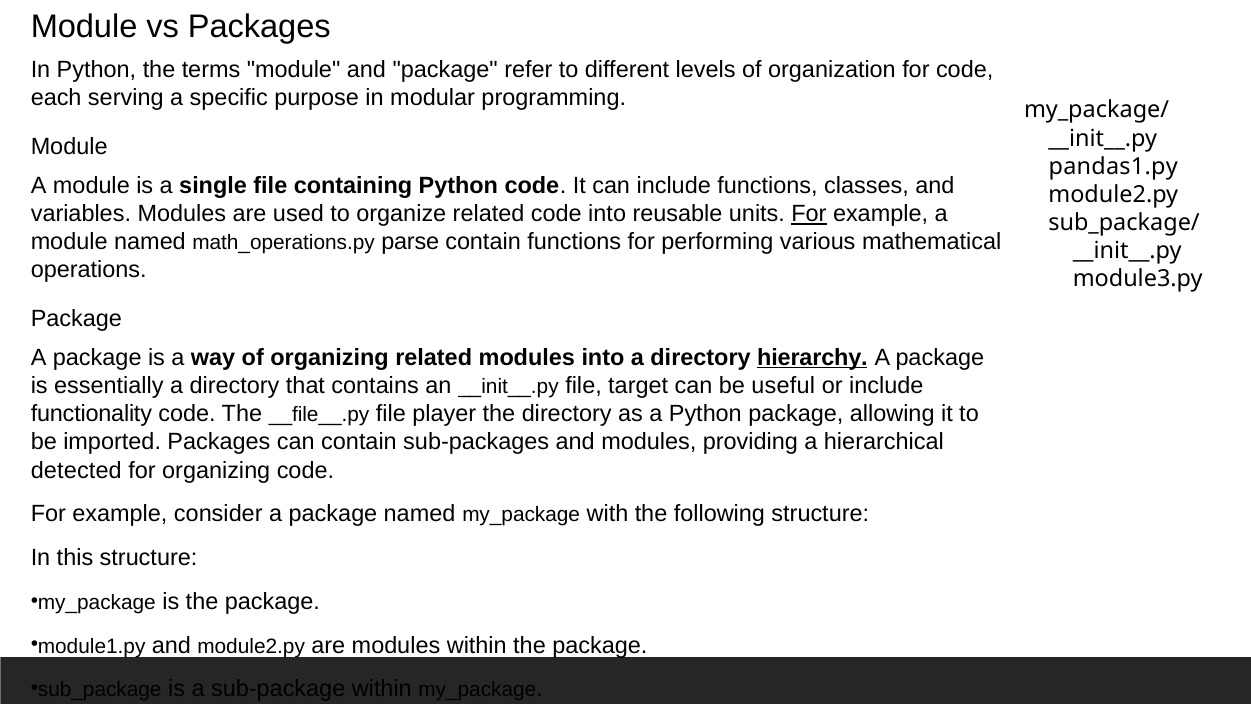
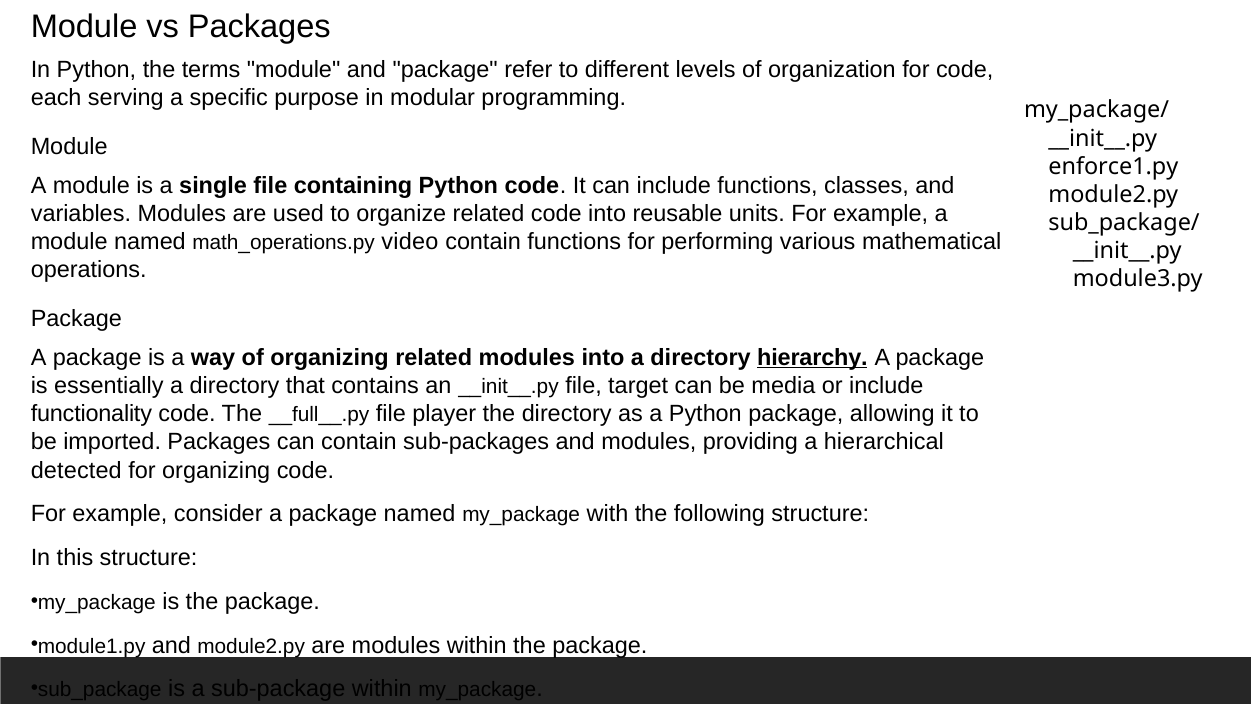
pandas1.py: pandas1.py -> enforce1.py
For at (809, 214) underline: present -> none
parse: parse -> video
useful: useful -> media
__file__.py: __file__.py -> __full__.py
